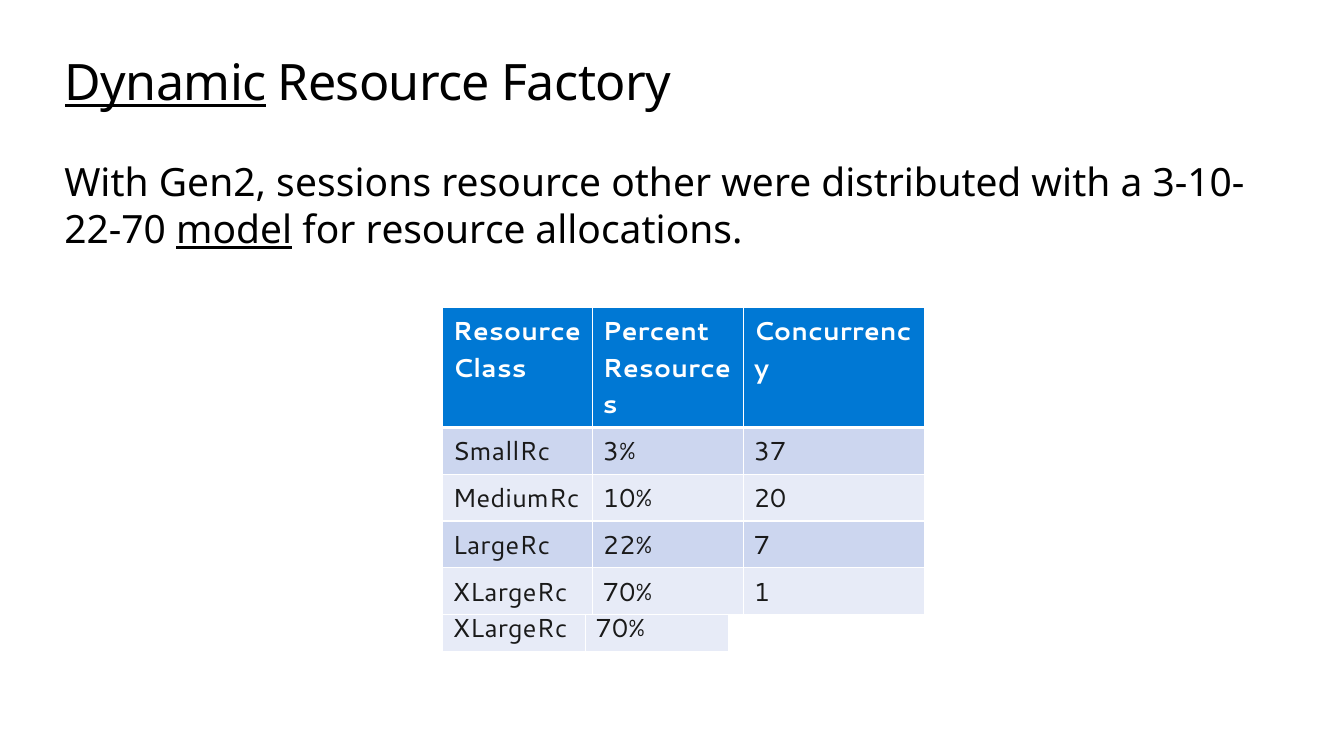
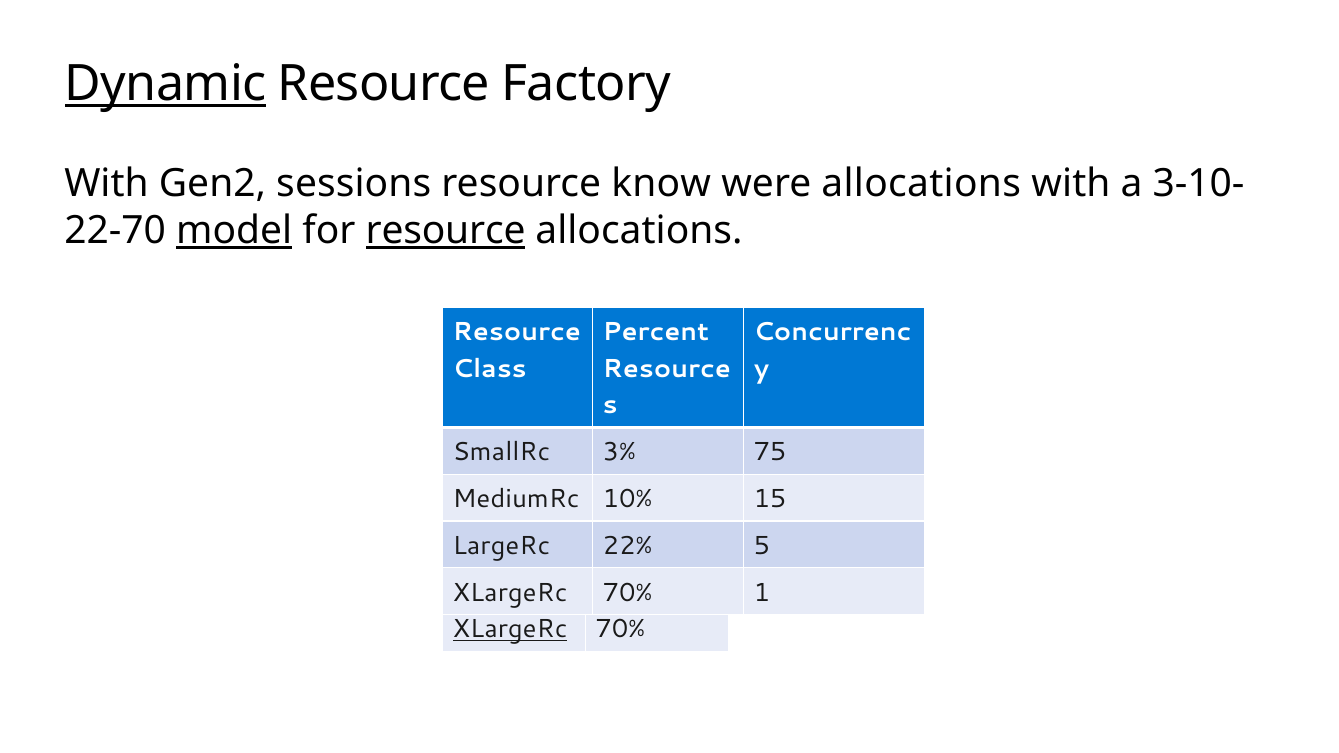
other: other -> know
were distributed: distributed -> allocations
resource at (446, 231) underline: none -> present
37: 37 -> 75
20: 20 -> 15
7: 7 -> 5
XLargeRc at (510, 629) underline: none -> present
